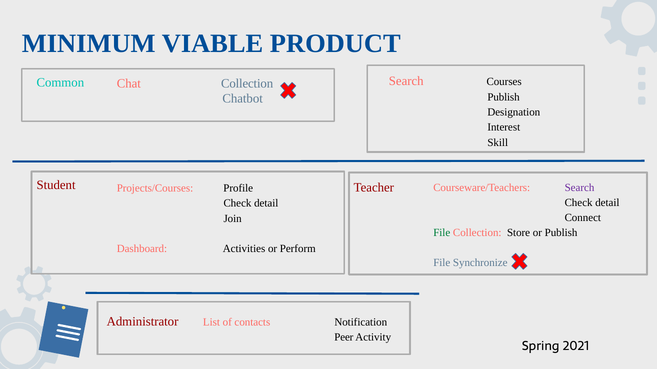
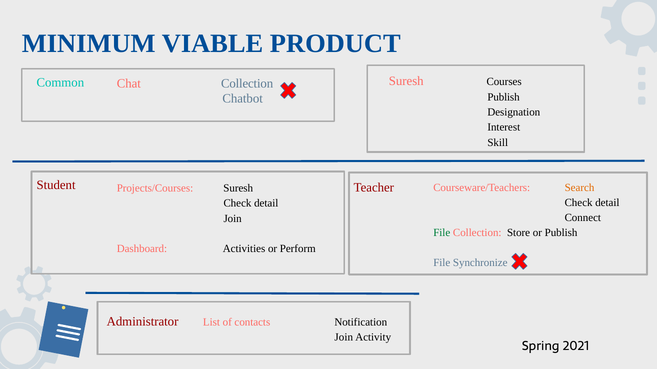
Search at (406, 81): Search -> Suresh
Projects/Courses Profile: Profile -> Suresh
Search at (580, 188) colour: purple -> orange
Peer at (344, 338): Peer -> Join
